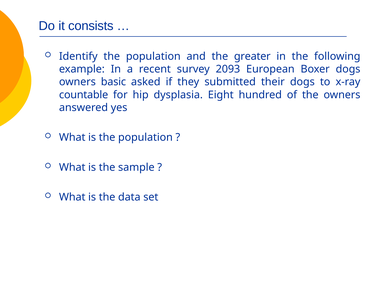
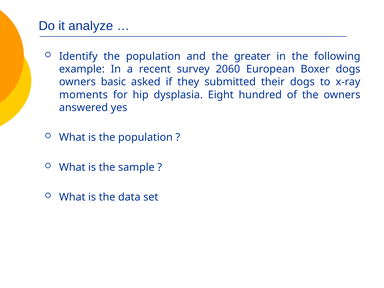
consists: consists -> analyze
2093: 2093 -> 2060
countable: countable -> moments
